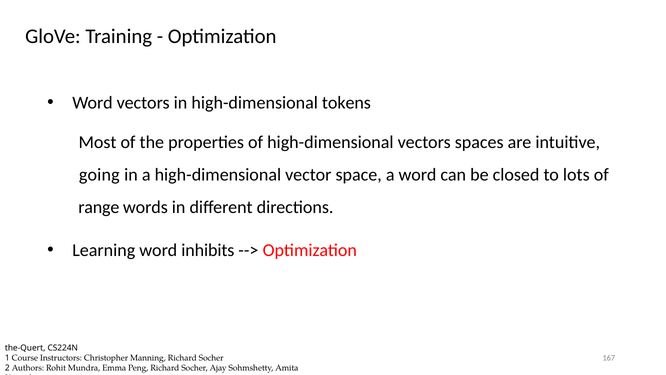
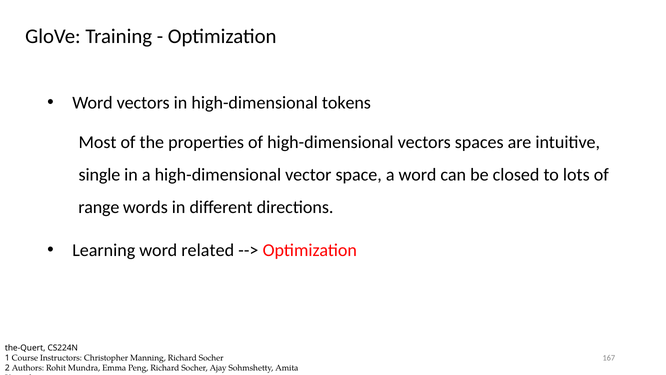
going: going -> single
inhibits: inhibits -> related
